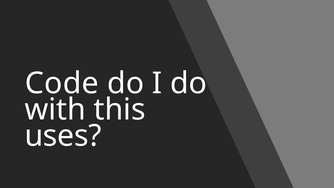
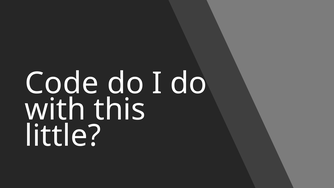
uses: uses -> little
